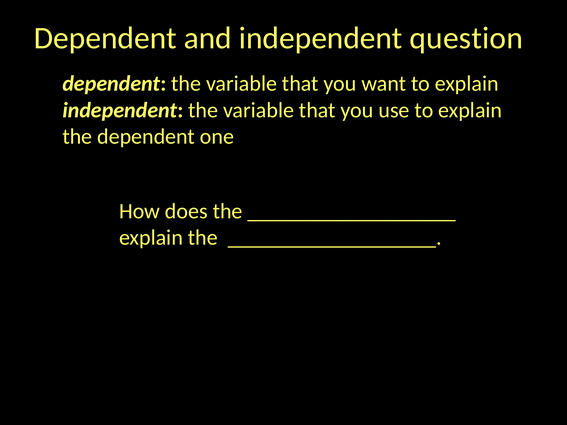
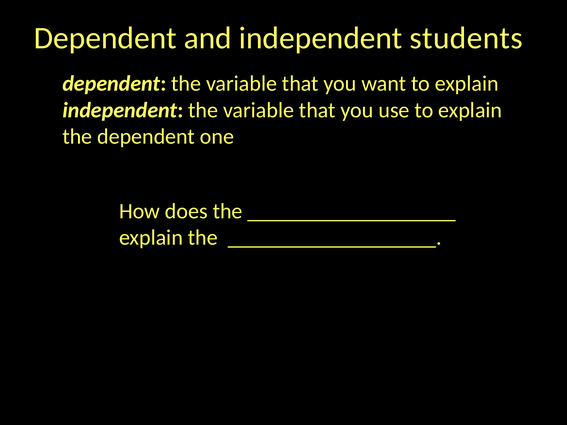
question: question -> students
